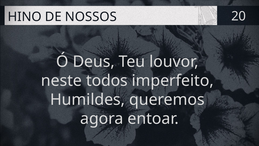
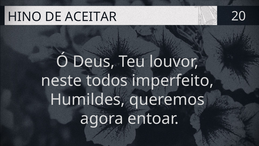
NOSSOS: NOSSOS -> ACEITAR
